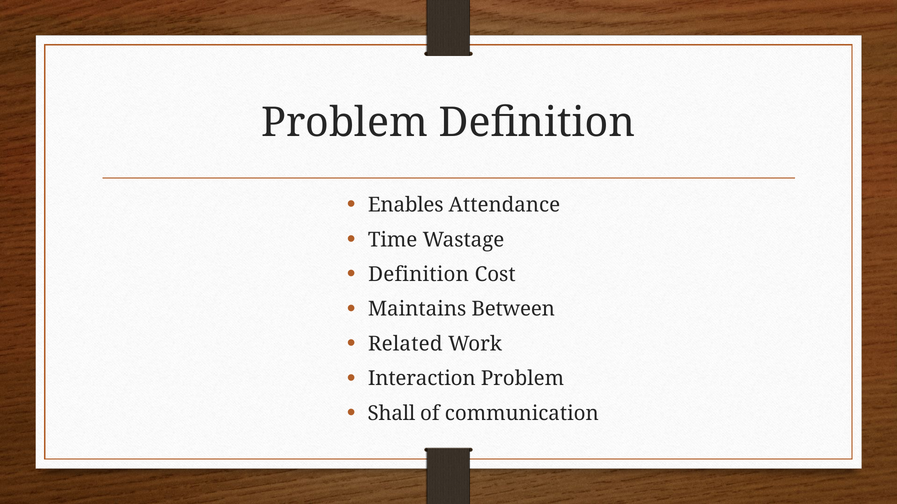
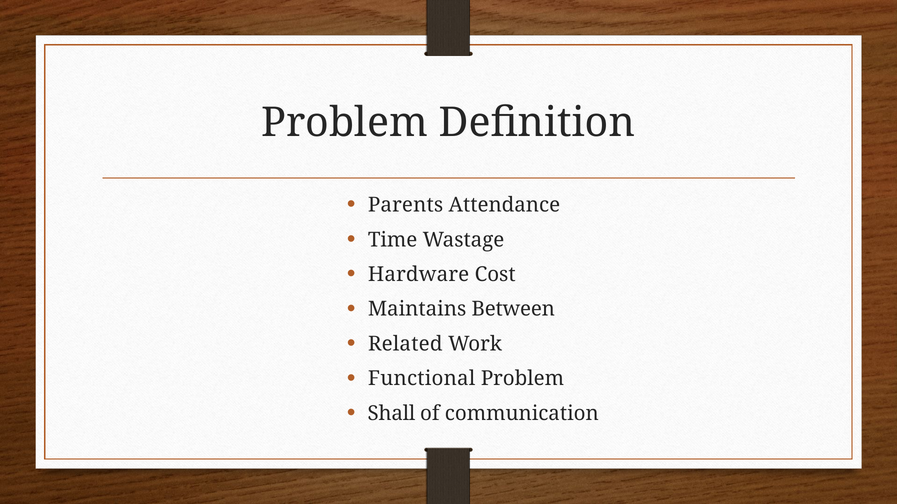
Enables: Enables -> Parents
Definition at (419, 275): Definition -> Hardware
Interaction: Interaction -> Functional
